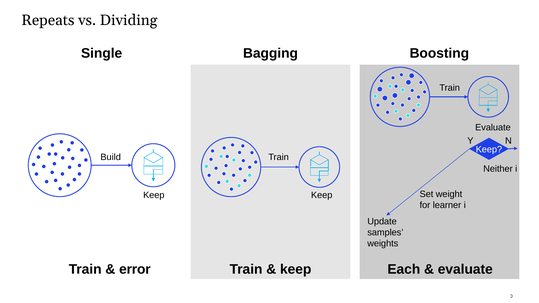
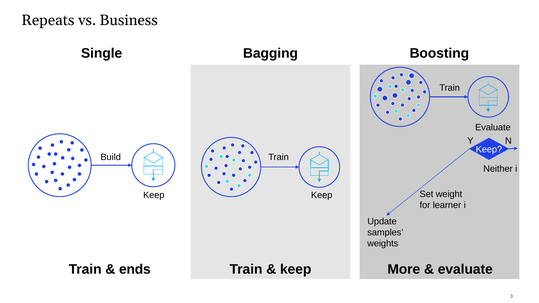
Dividing: Dividing -> Business
error: error -> ends
Each: Each -> More
